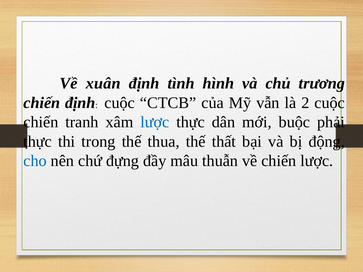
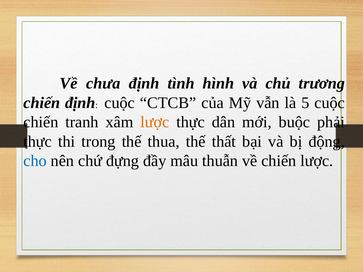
xuân: xuân -> chưa
2: 2 -> 5
lược at (155, 122) colour: blue -> orange
